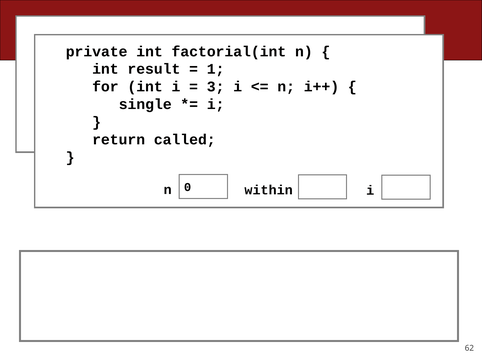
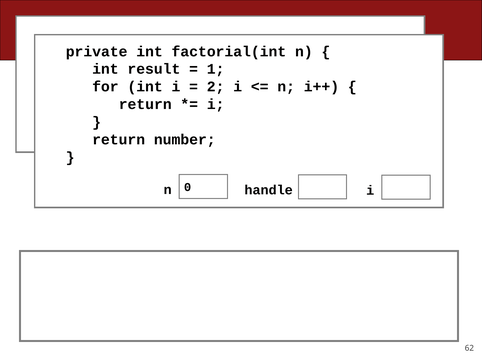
3: 3 -> 2
single at (145, 105): single -> return
called: called -> number
within: within -> handle
